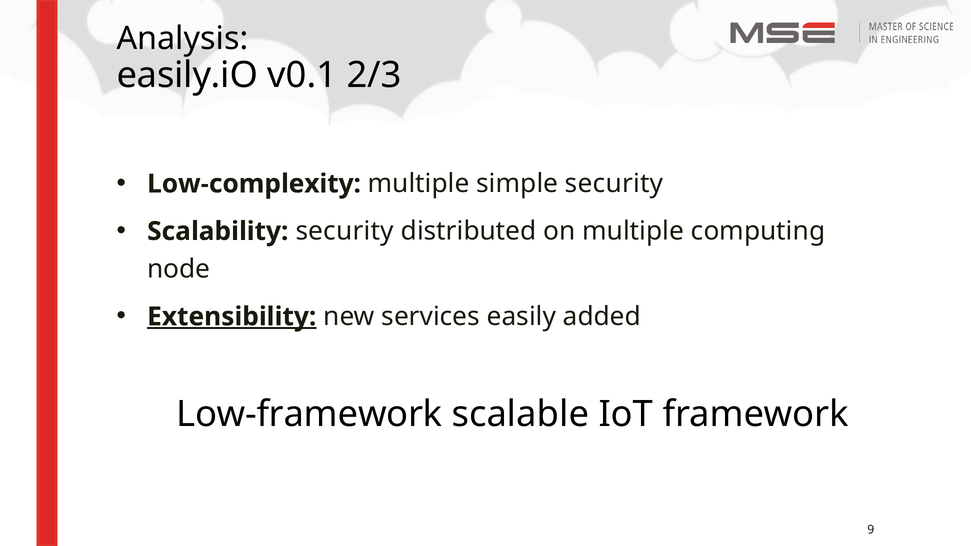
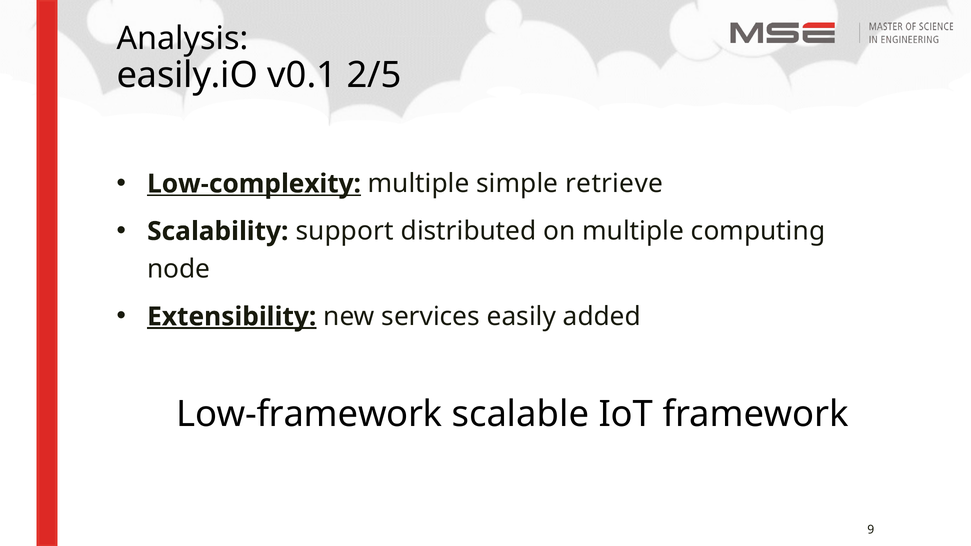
2/3: 2/3 -> 2/5
Low-complexity underline: none -> present
simple security: security -> retrieve
Scalability security: security -> support
